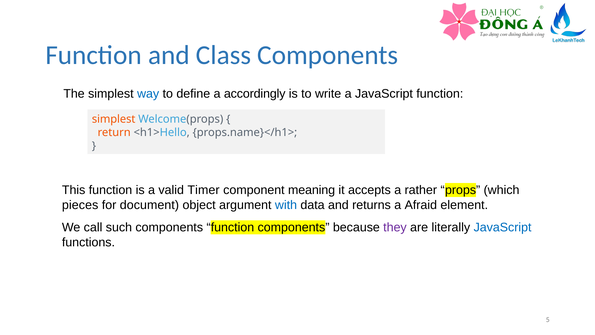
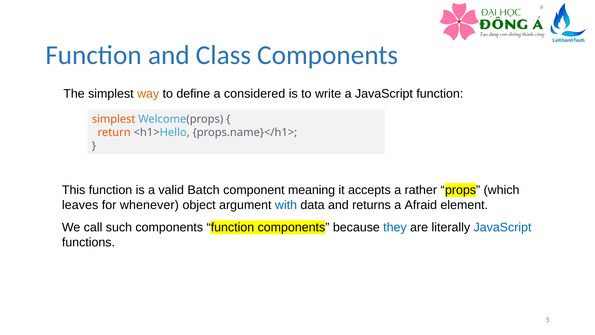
way colour: blue -> orange
accordingly: accordingly -> considered
Timer: Timer -> Batch
pieces: pieces -> leaves
document: document -> whenever
they colour: purple -> blue
